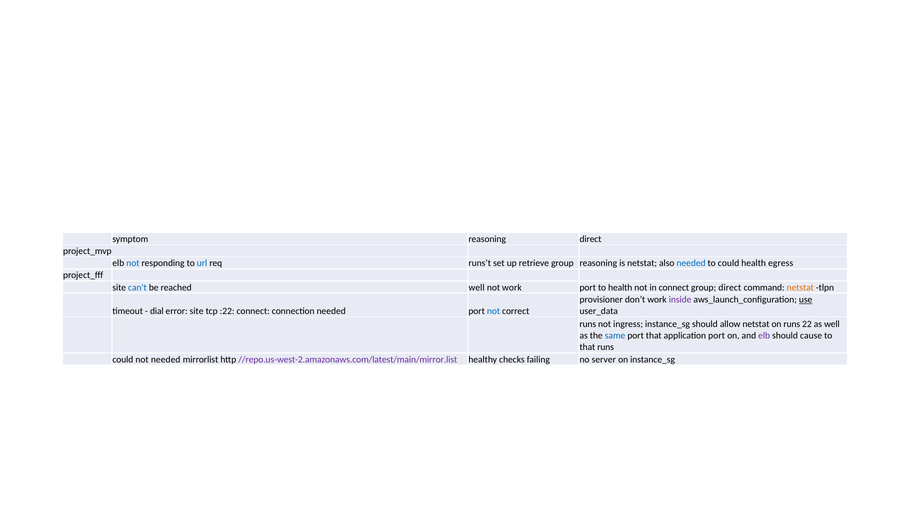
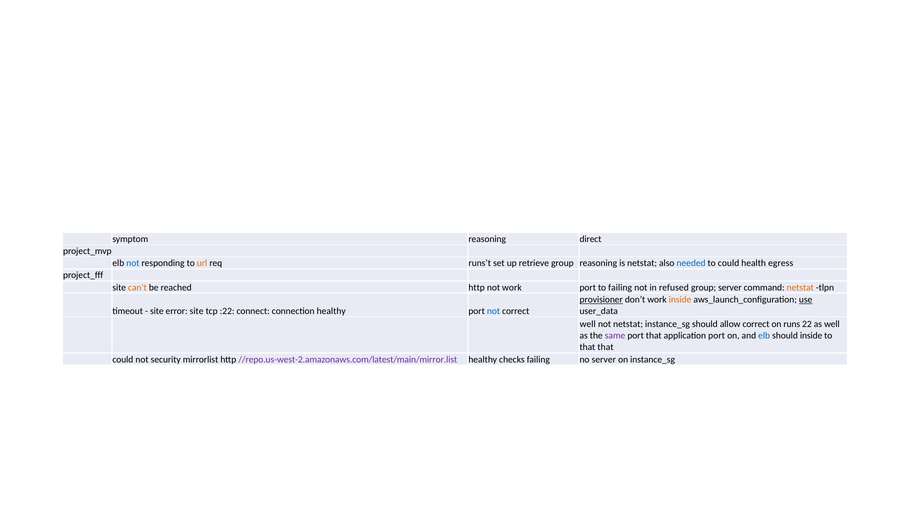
url colour: blue -> orange
can't colour: blue -> orange
reached well: well -> http
to health: health -> failing
in connect: connect -> refused
group direct: direct -> server
provisioner underline: none -> present
inside at (680, 299) colour: purple -> orange
dial at (157, 311): dial -> site
connection needed: needed -> healthy
runs at (588, 324): runs -> well
not ingress: ingress -> netstat
allow netstat: netstat -> correct
same colour: blue -> purple
elb at (764, 336) colour: purple -> blue
should cause: cause -> inside
that runs: runs -> that
not needed: needed -> security
